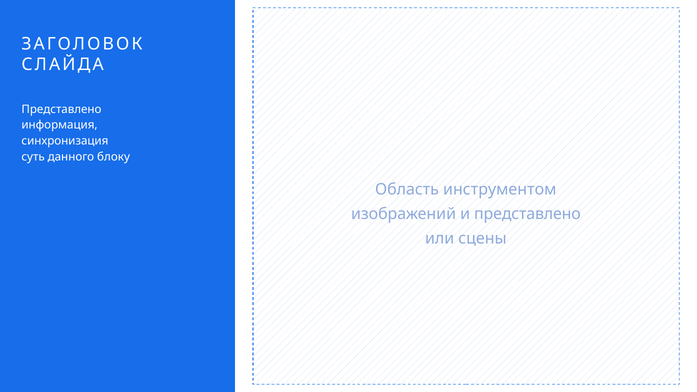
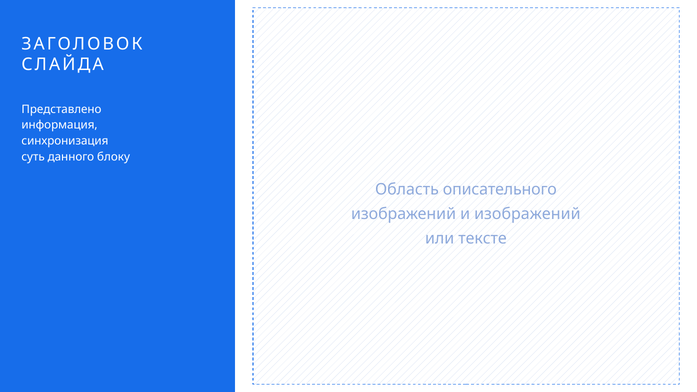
инструментом: инструментом -> описательного
и представлено: представлено -> изображений
сцены: сцены -> тексте
